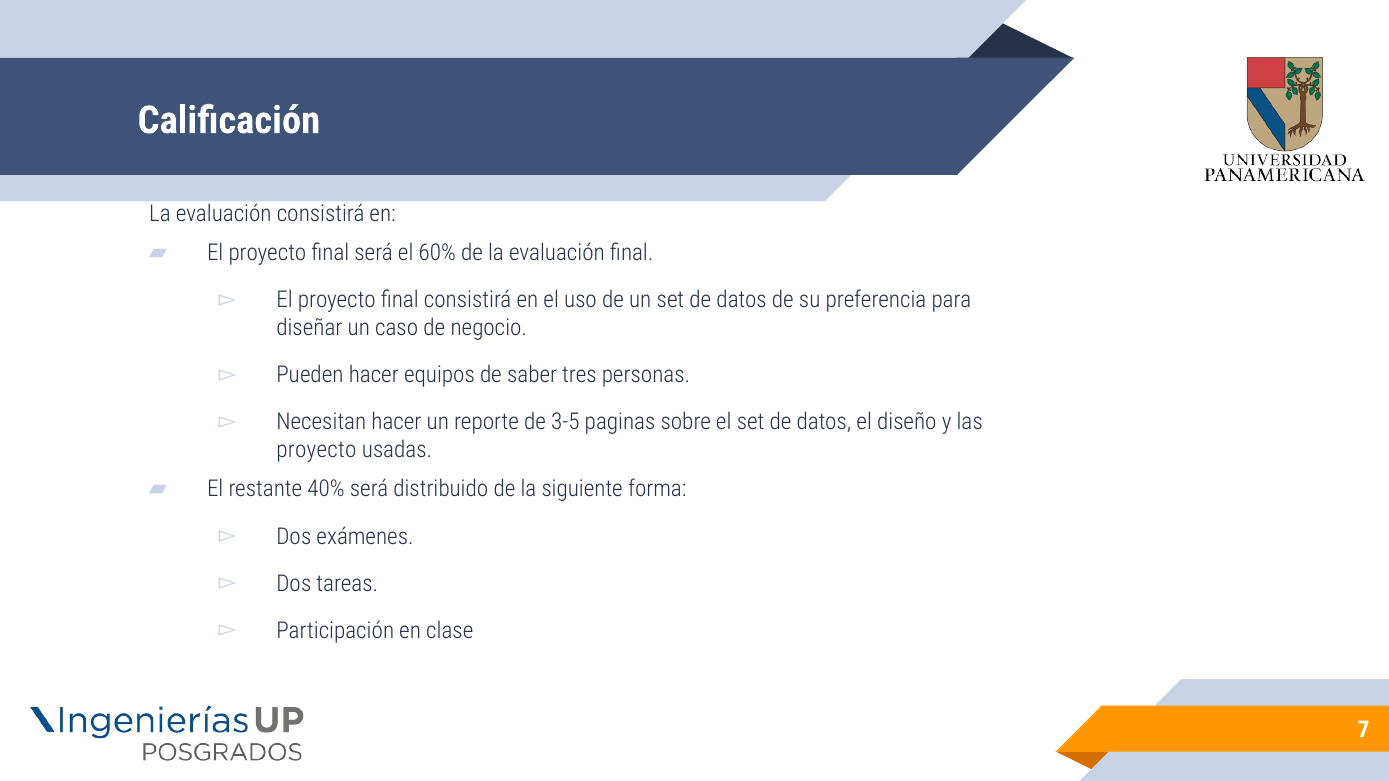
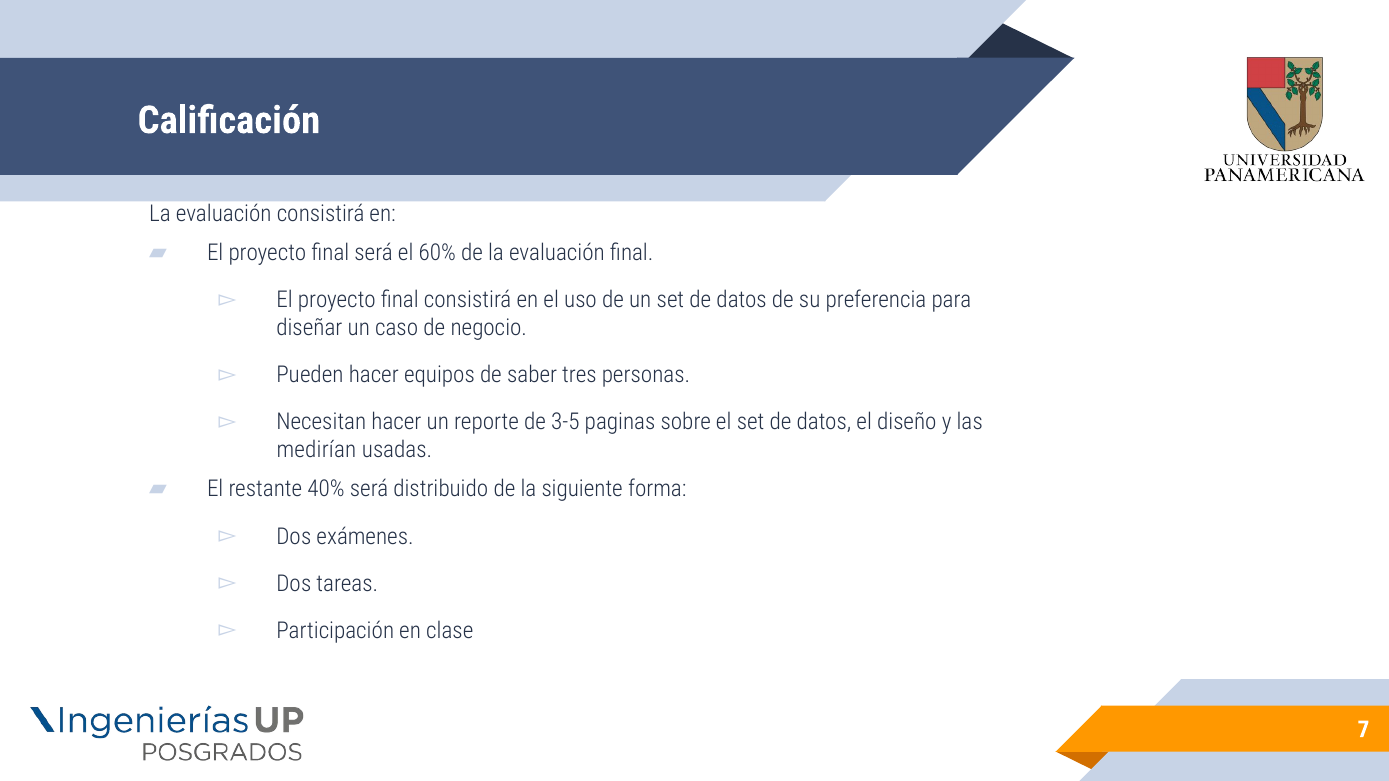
proyecto at (316, 450): proyecto -> medirían
